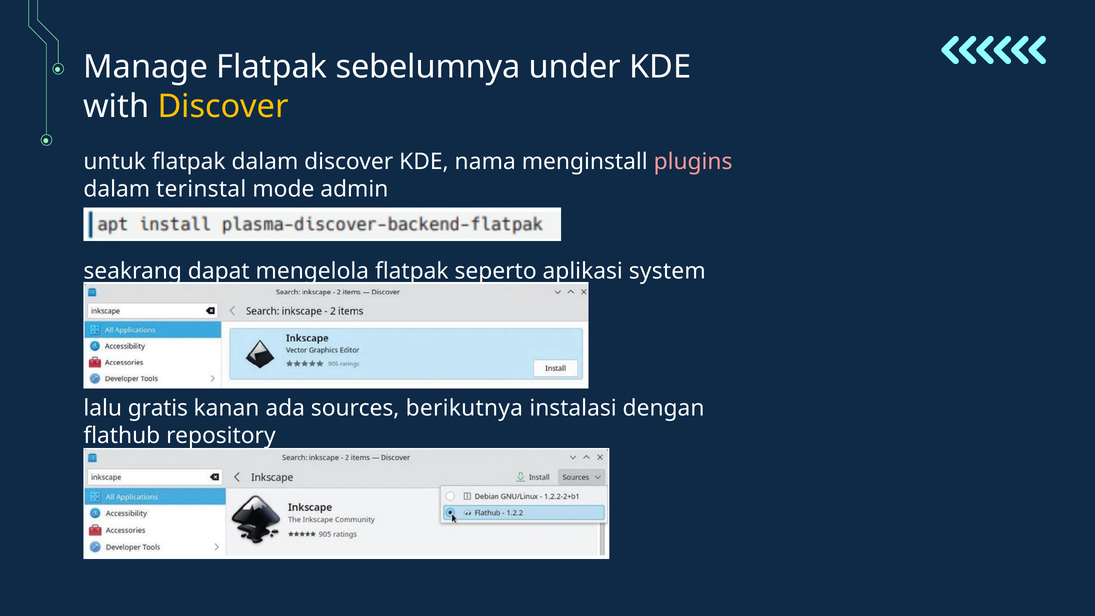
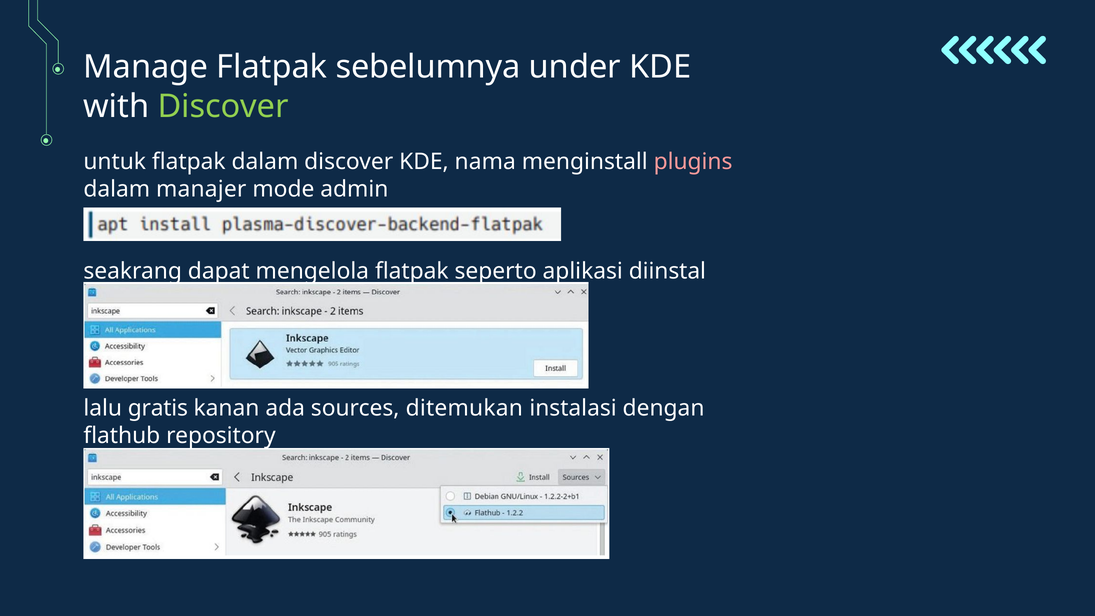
Discover at (223, 106) colour: yellow -> light green
terinstal: terinstal -> manajer
system: system -> diinstal
berikutnya: berikutnya -> ditemukan
